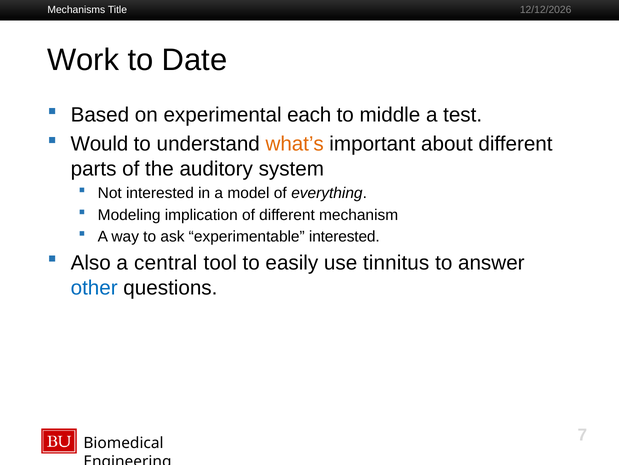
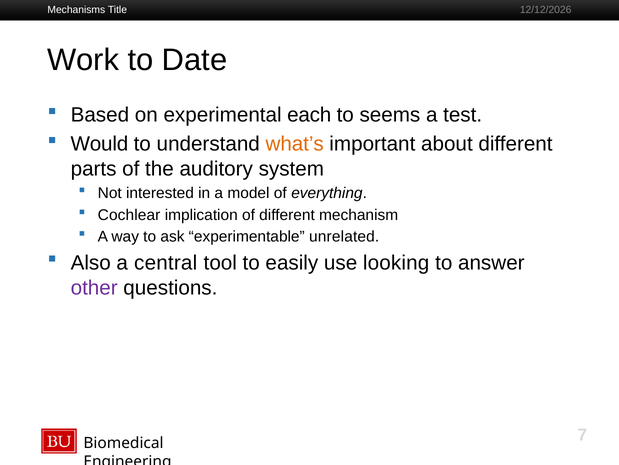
middle: middle -> seems
Modeling: Modeling -> Cochlear
experimentable interested: interested -> unrelated
tinnitus: tinnitus -> looking
other colour: blue -> purple
